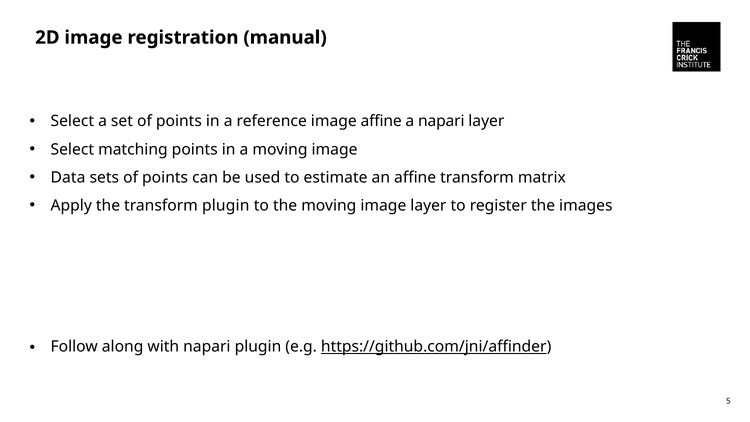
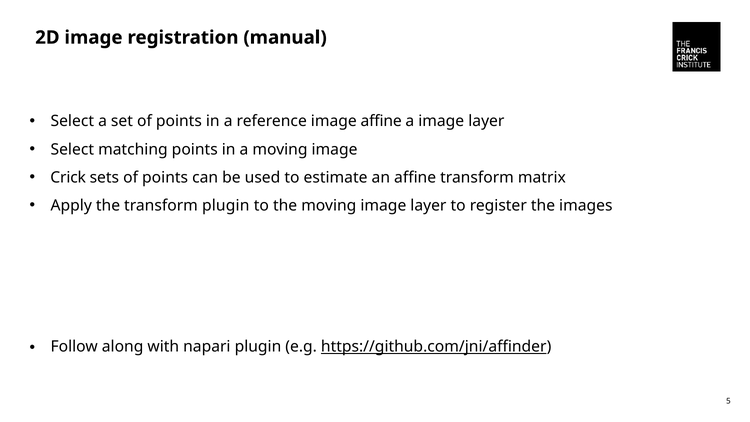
a napari: napari -> image
Data: Data -> Crick
